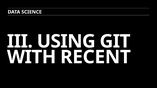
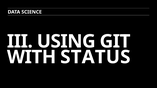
RECENT: RECENT -> STATUS
